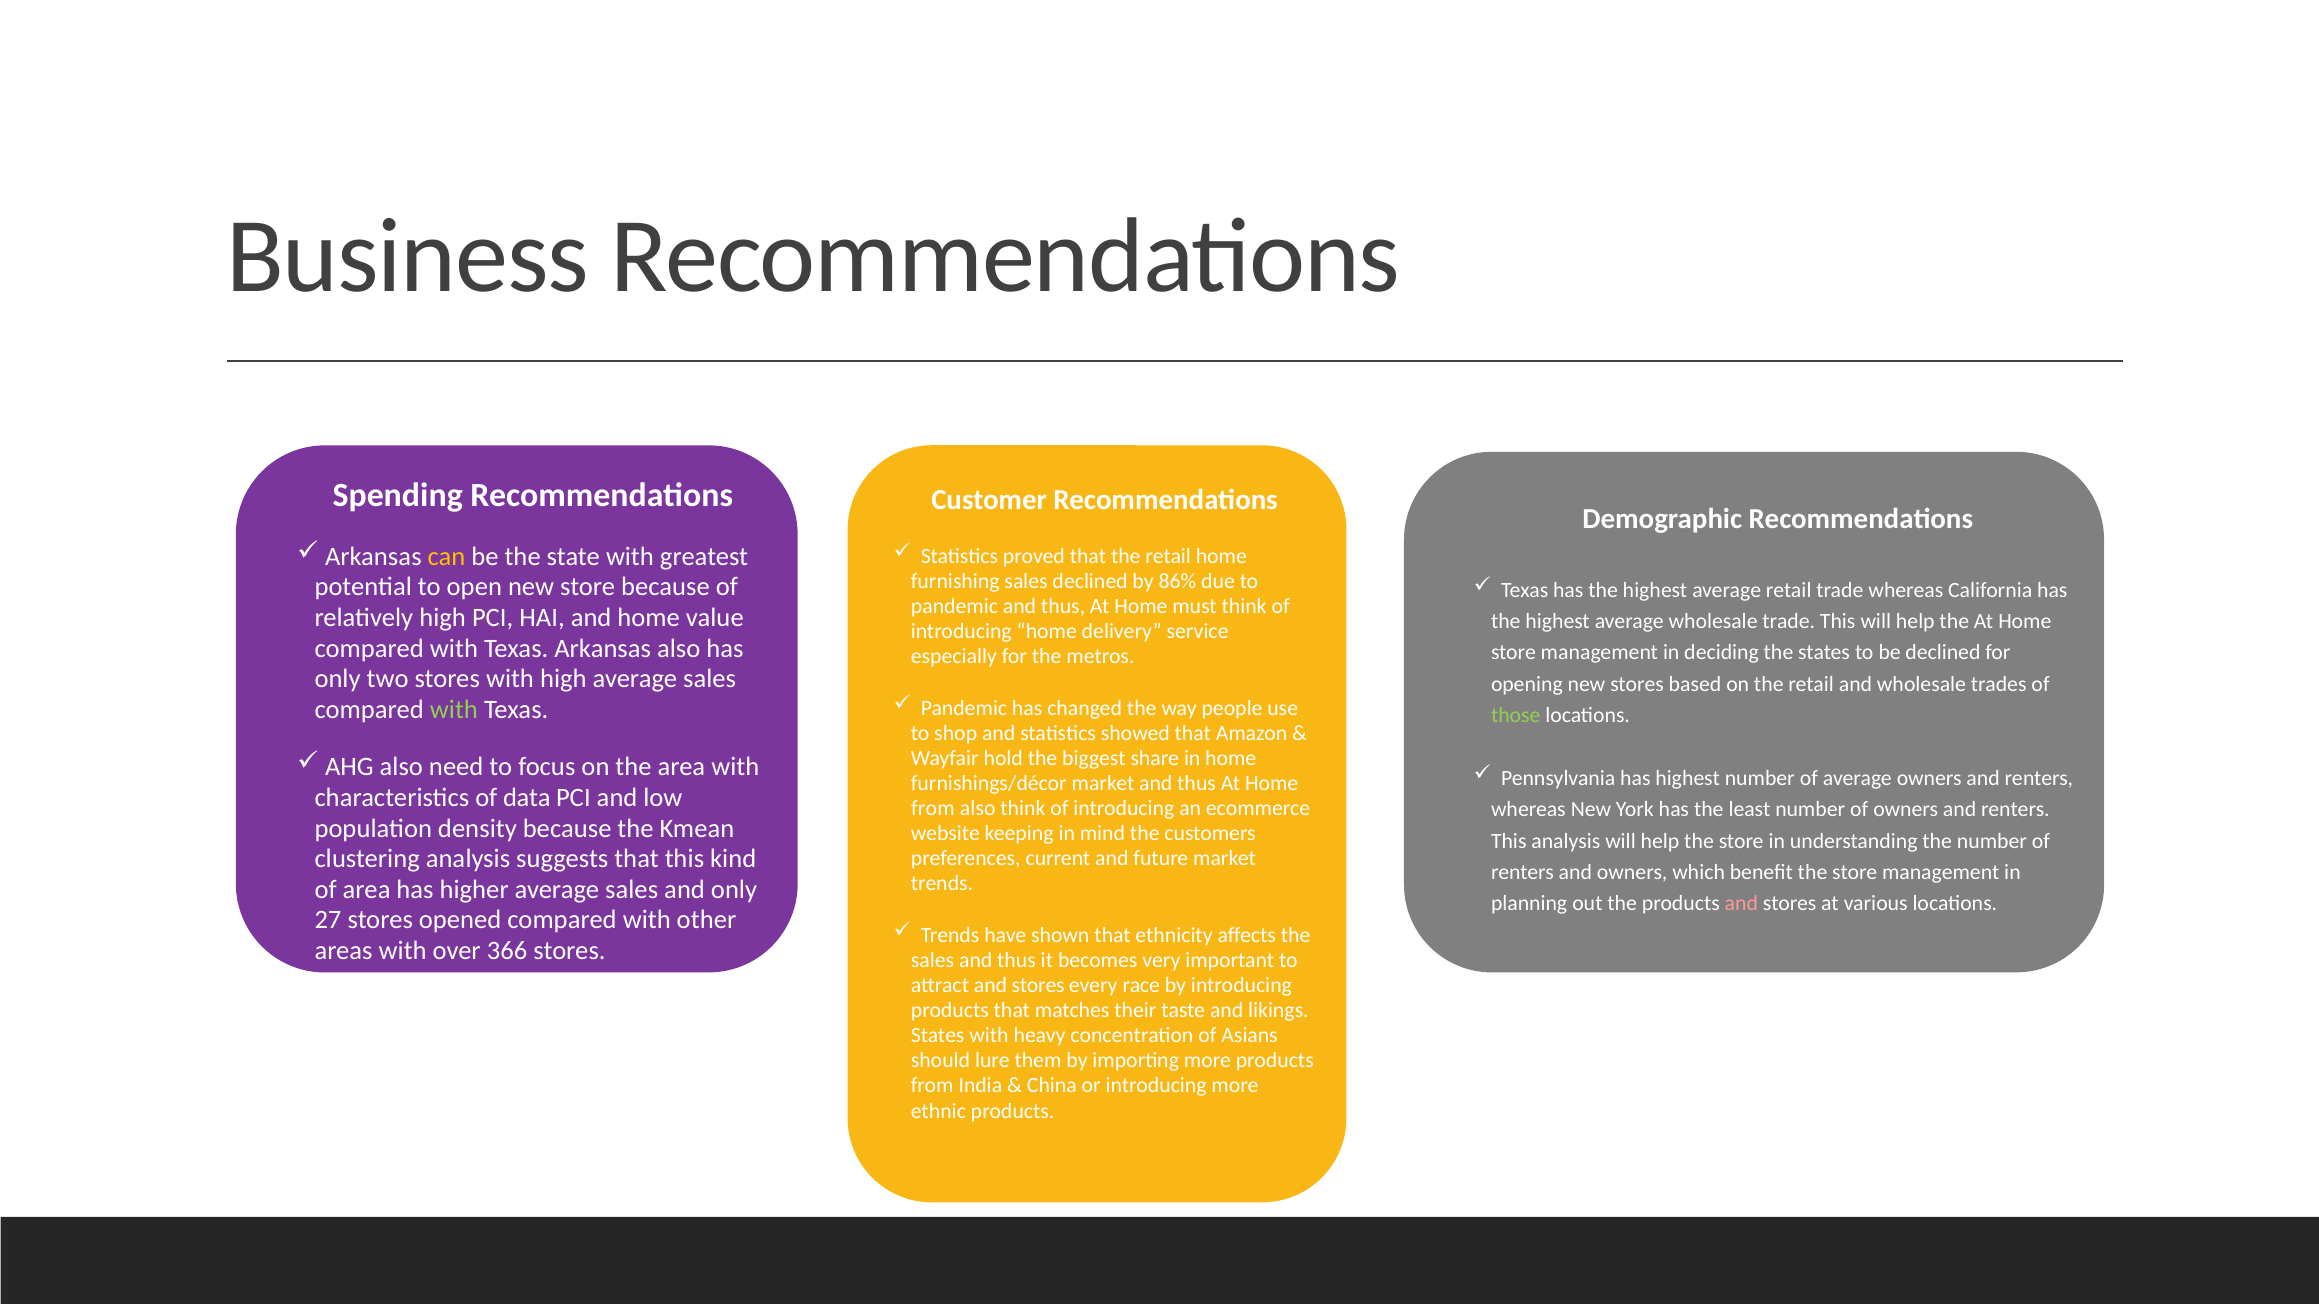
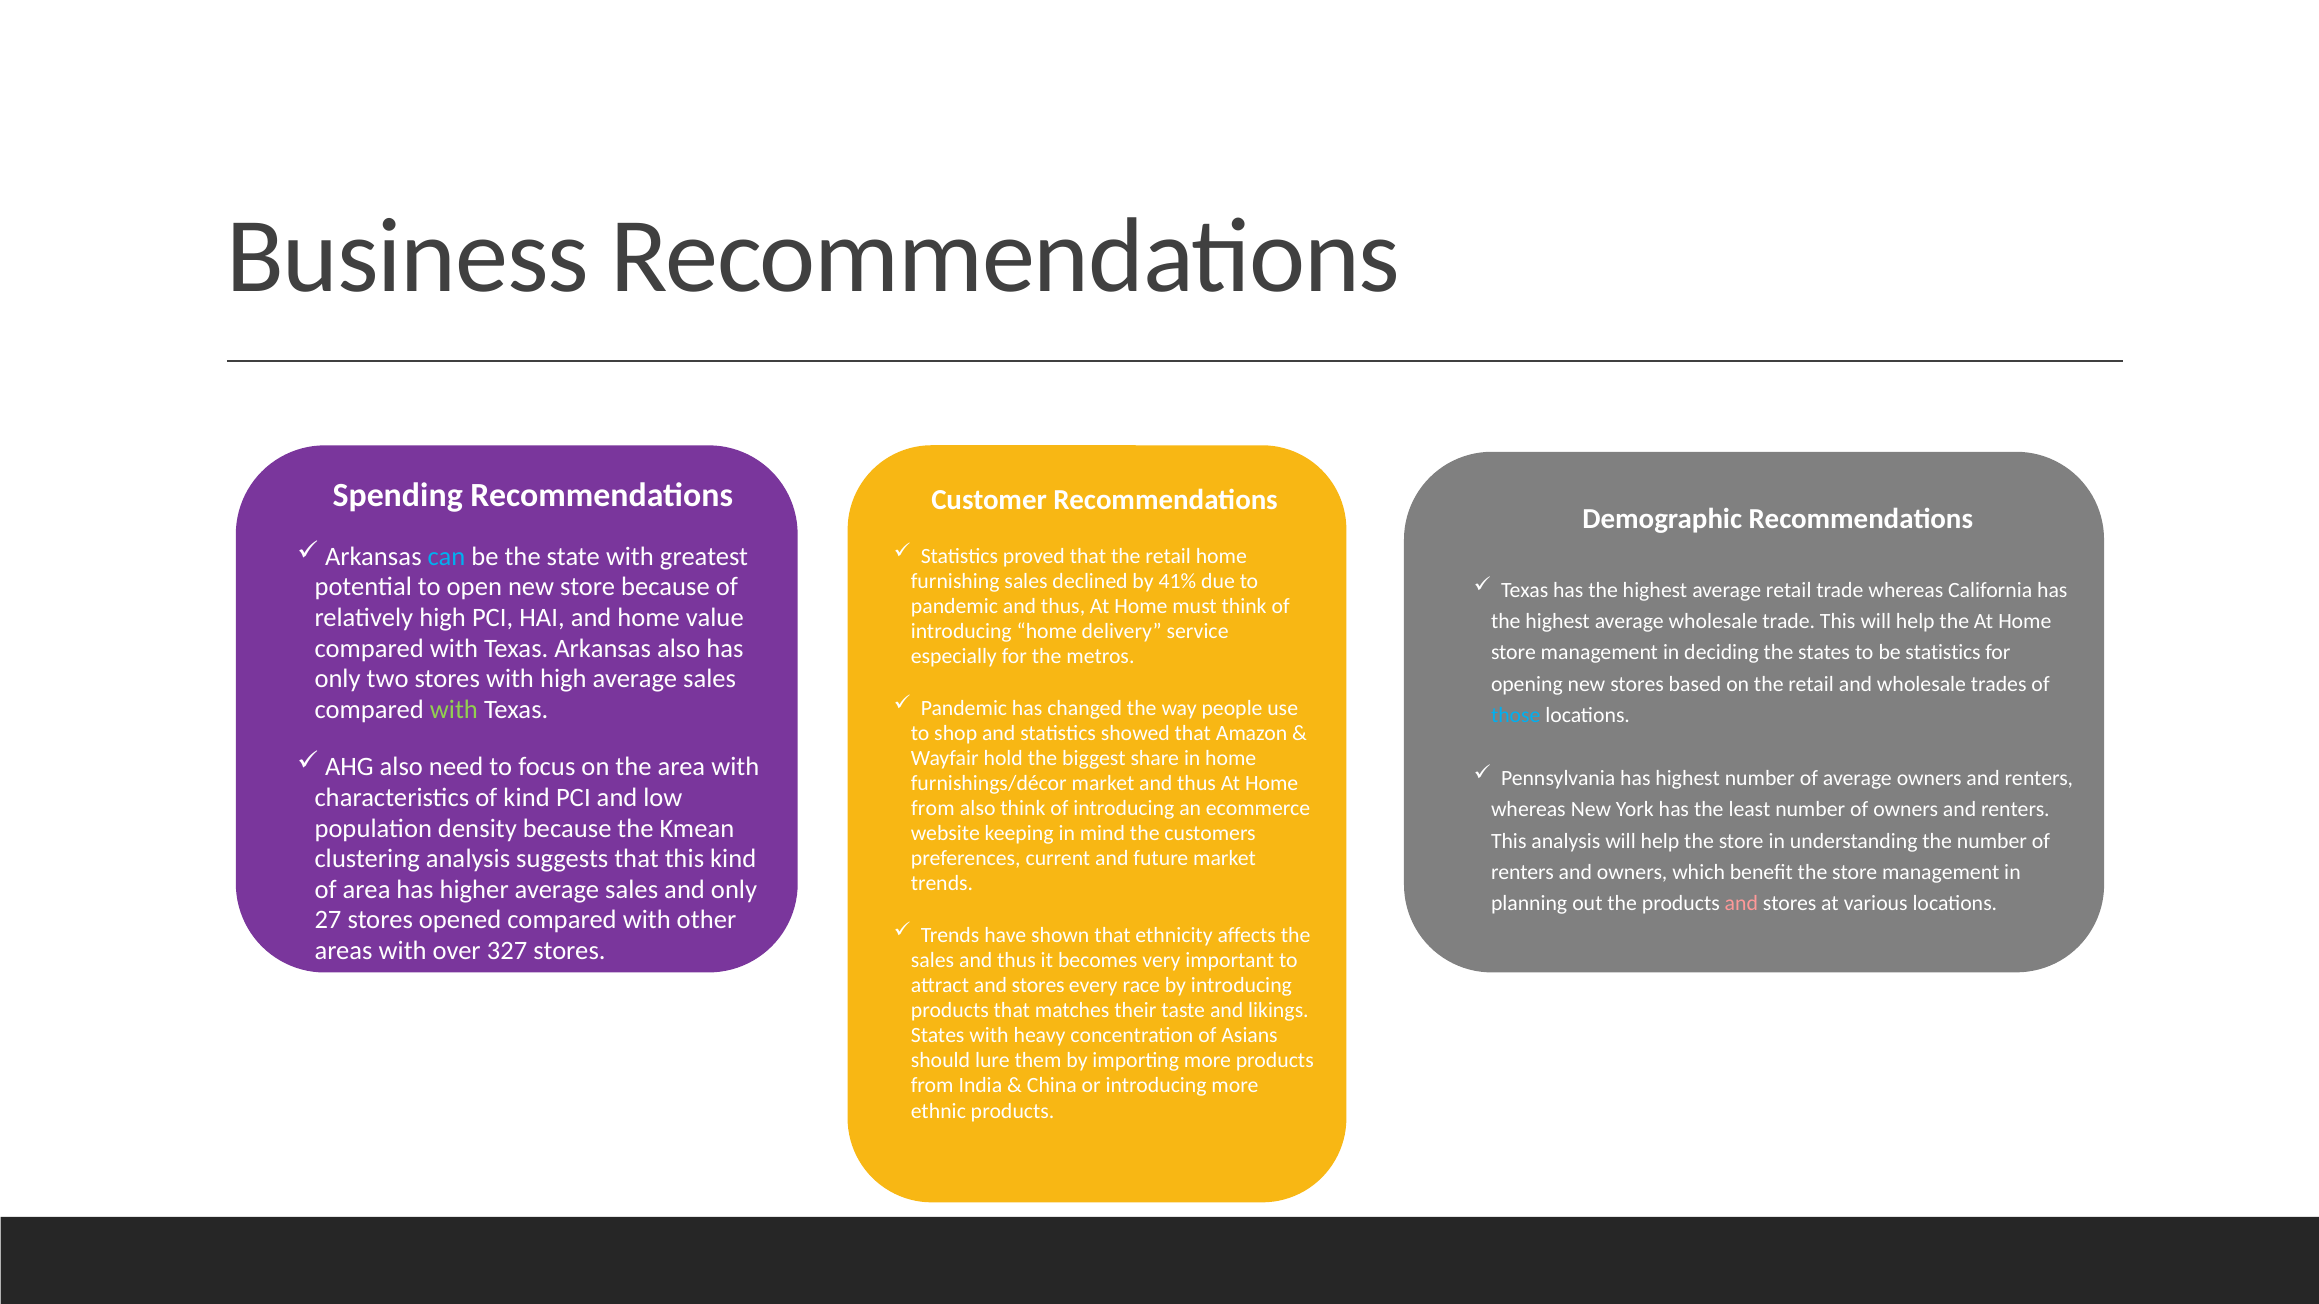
can colour: yellow -> light blue
86%: 86% -> 41%
be declined: declined -> statistics
those colour: light green -> light blue
of data: data -> kind
366: 366 -> 327
